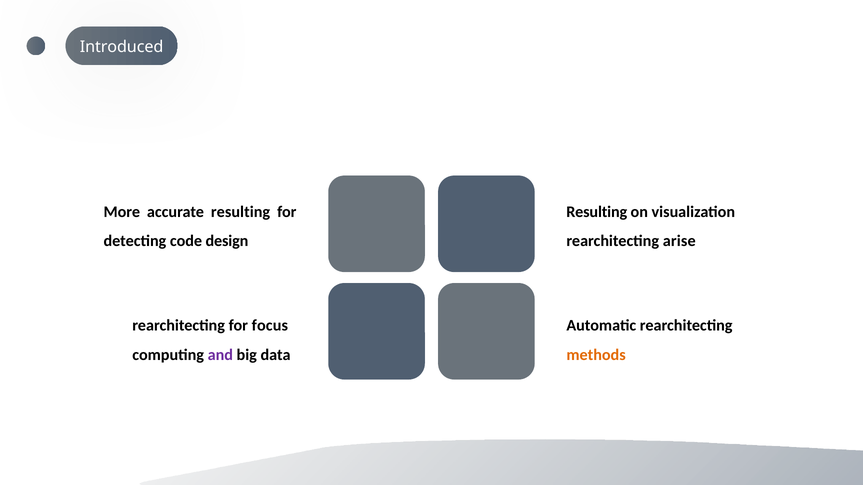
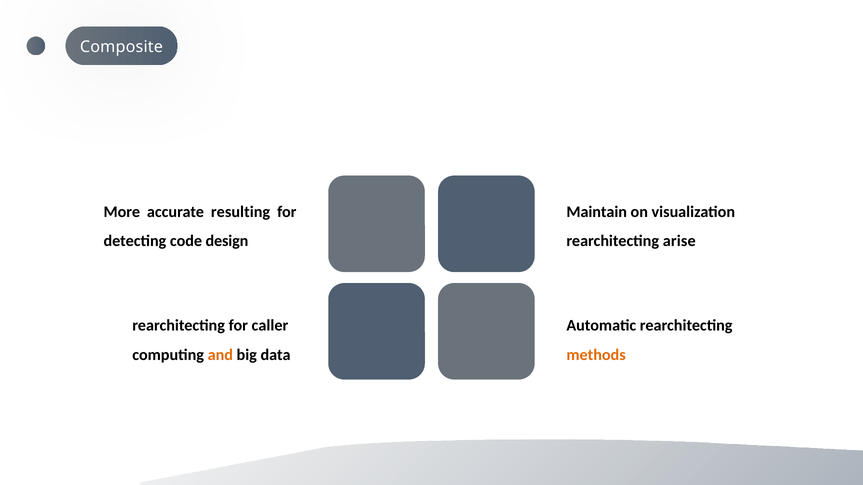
Introduced: Introduced -> Composite
Resulting at (597, 212): Resulting -> Maintain
focus: focus -> caller
and colour: purple -> orange
